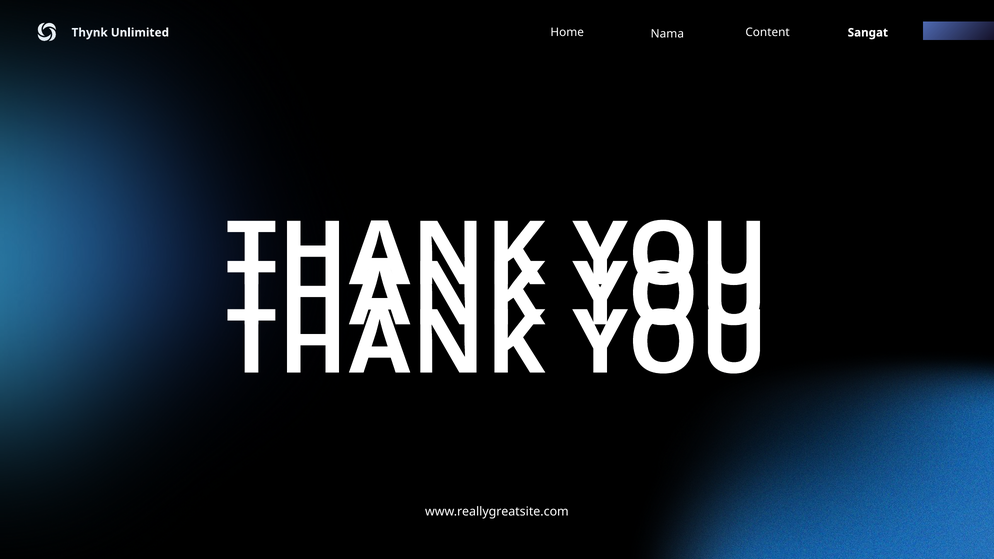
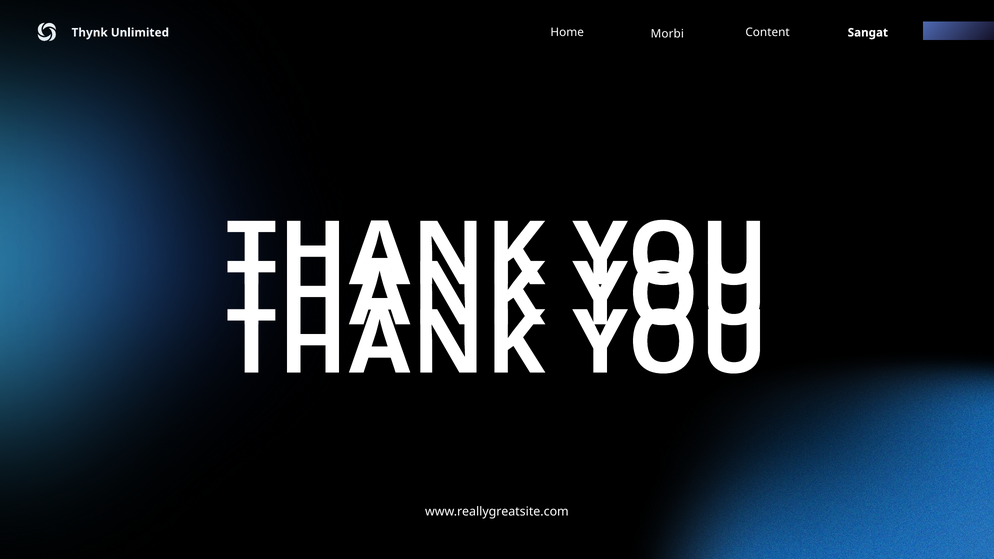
Nama: Nama -> Morbi
